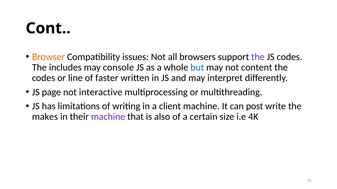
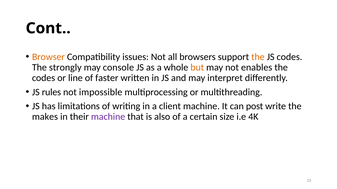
the at (258, 57) colour: purple -> orange
includes: includes -> strongly
but colour: blue -> orange
content: content -> enables
page: page -> rules
interactive: interactive -> impossible
